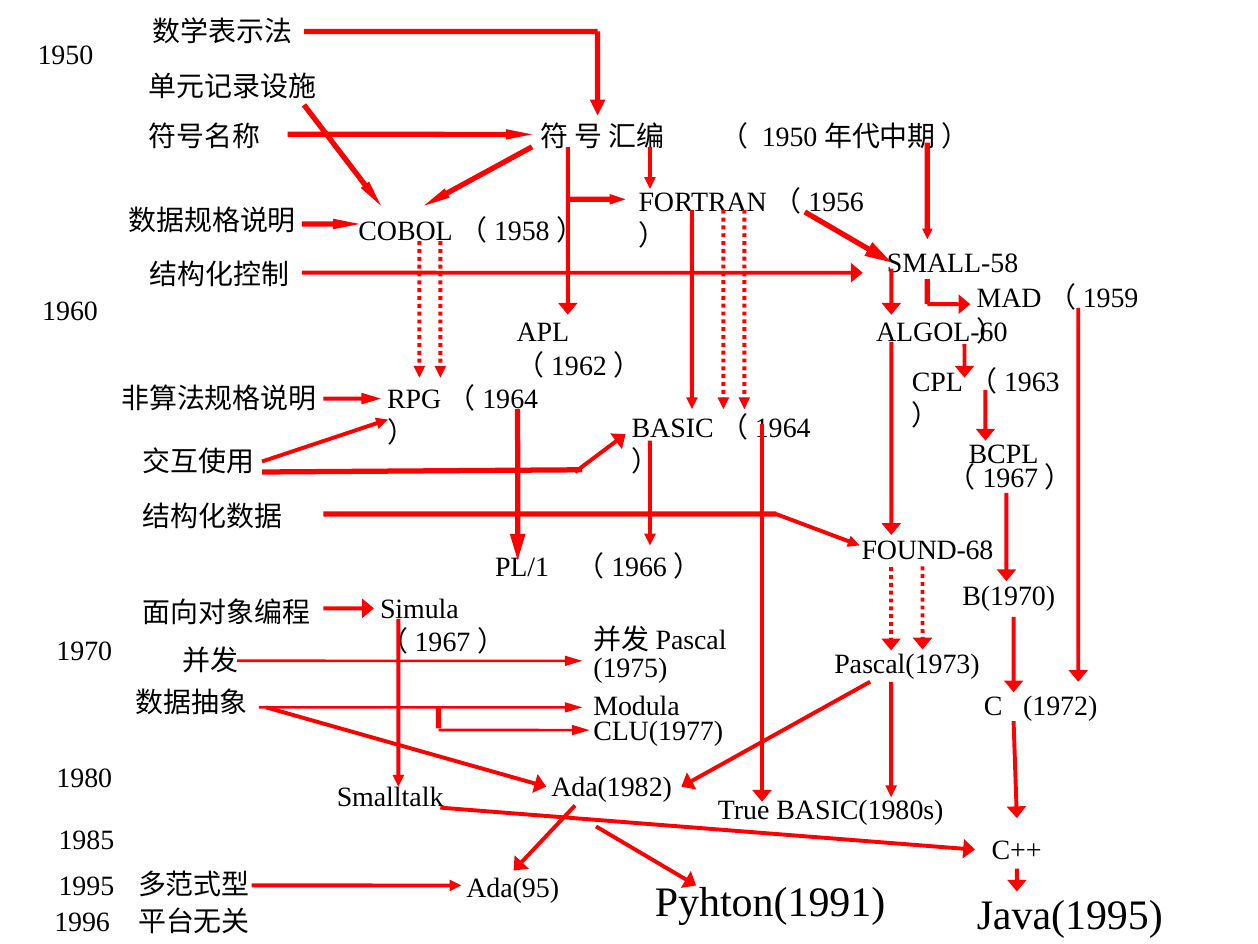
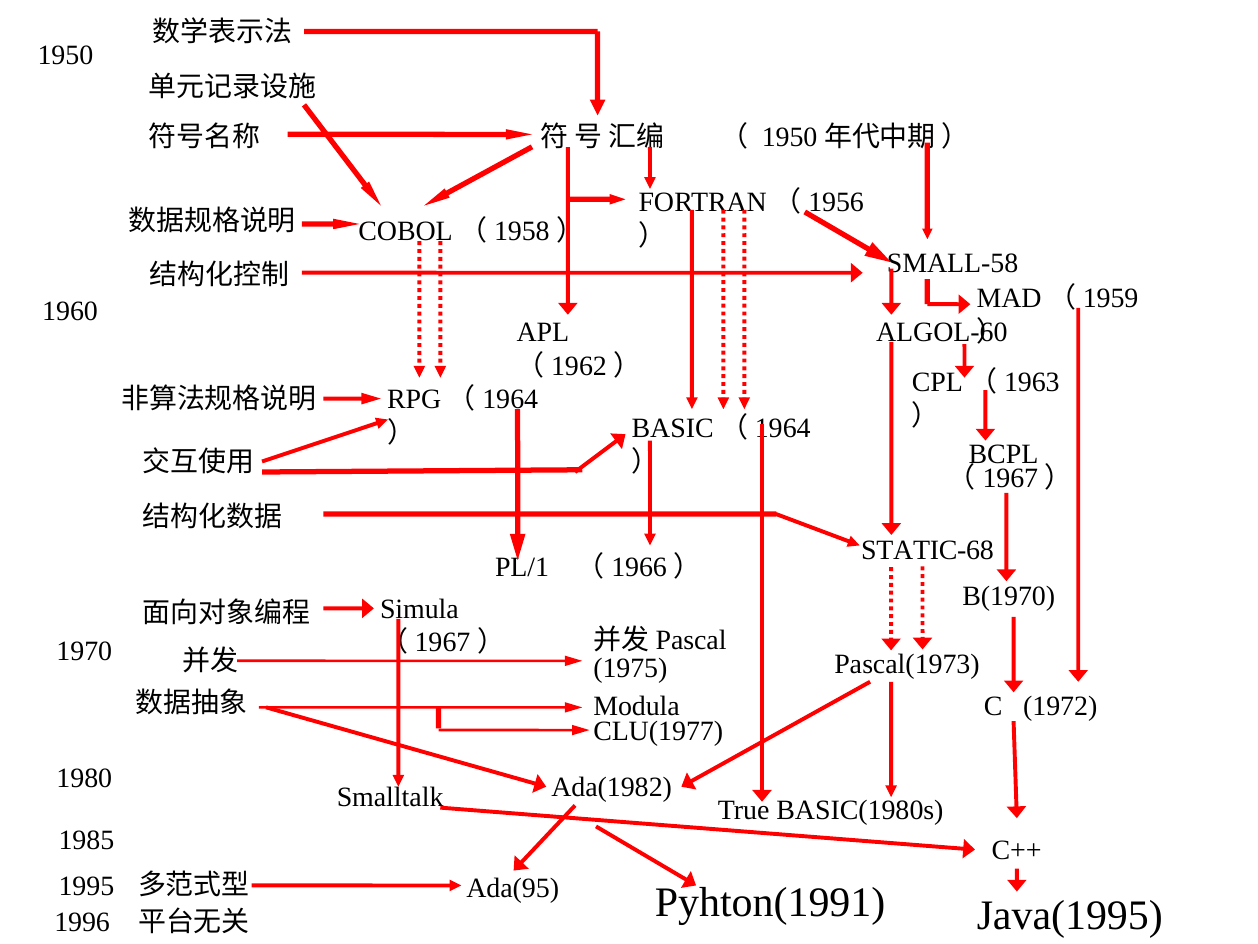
FOUND-68: FOUND-68 -> STATIC-68
